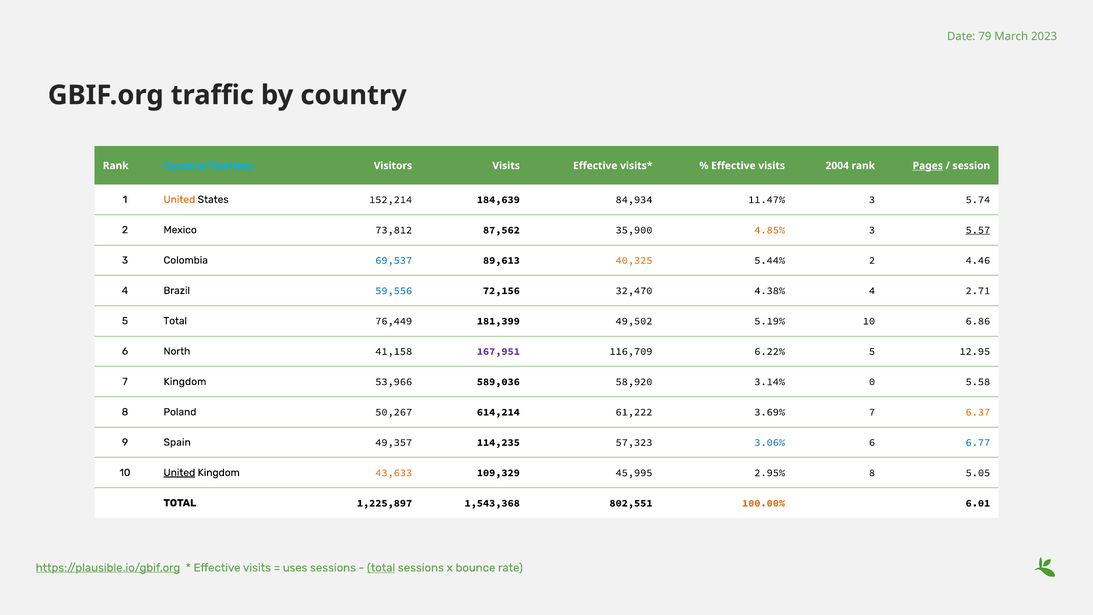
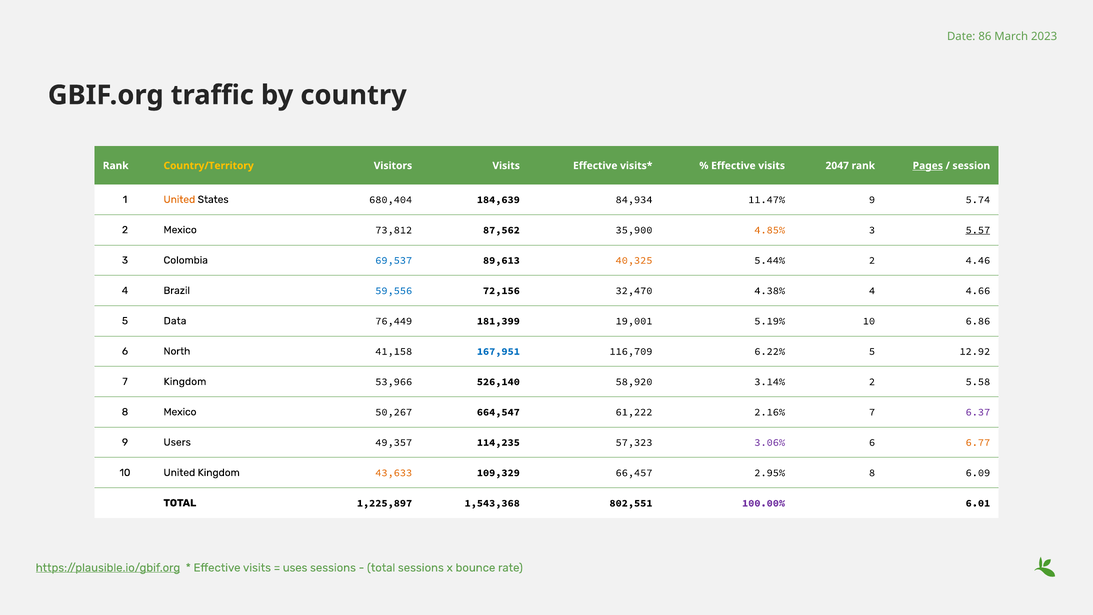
79: 79 -> 86
Country/Territory colour: light blue -> yellow
2004: 2004 -> 2047
152,214: 152,214 -> 680,404
11.47% 3: 3 -> 9
2.71: 2.71 -> 4.66
5 Total: Total -> Data
49,502: 49,502 -> 19,001
167,951 colour: purple -> blue
12.95: 12.95 -> 12.92
589,036: 589,036 -> 526,140
3.14% 0: 0 -> 2
8 Poland: Poland -> Mexico
614,214: 614,214 -> 664,547
3.69%: 3.69% -> 2.16%
6.37 colour: orange -> purple
Spain: Spain -> Users
3.06% colour: blue -> purple
6.77 colour: blue -> orange
United at (179, 473) underline: present -> none
45,995: 45,995 -> 66,457
5.05: 5.05 -> 6.09
100.00% colour: orange -> purple
total at (381, 568) underline: present -> none
